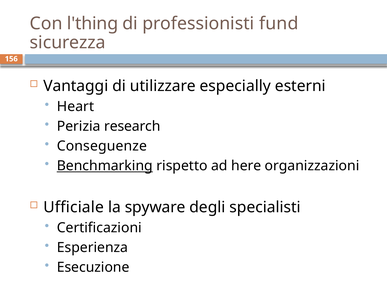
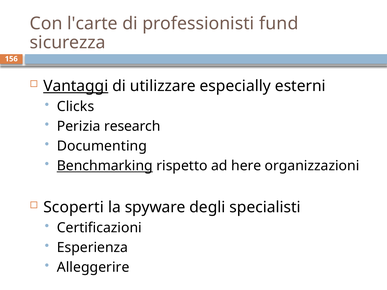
l'thing: l'thing -> l'carte
Vantaggi underline: none -> present
Heart: Heart -> Clicks
Conseguenze: Conseguenze -> Documenting
Ufficiale: Ufficiale -> Scoperti
Esecuzione: Esecuzione -> Alleggerire
